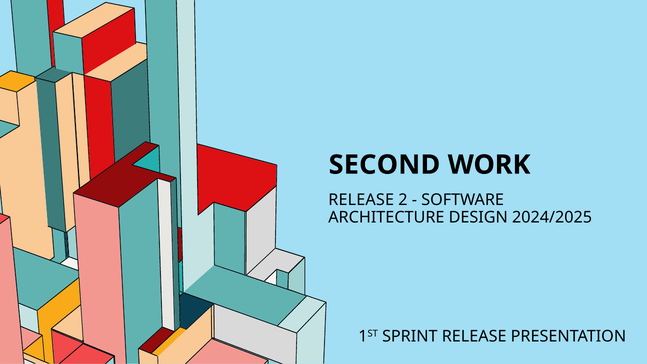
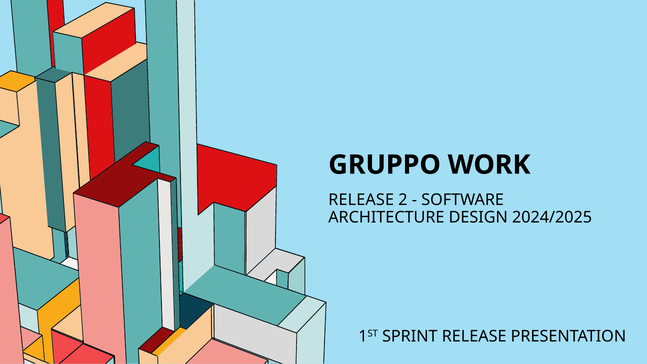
SECOND: SECOND -> GRUPPO
